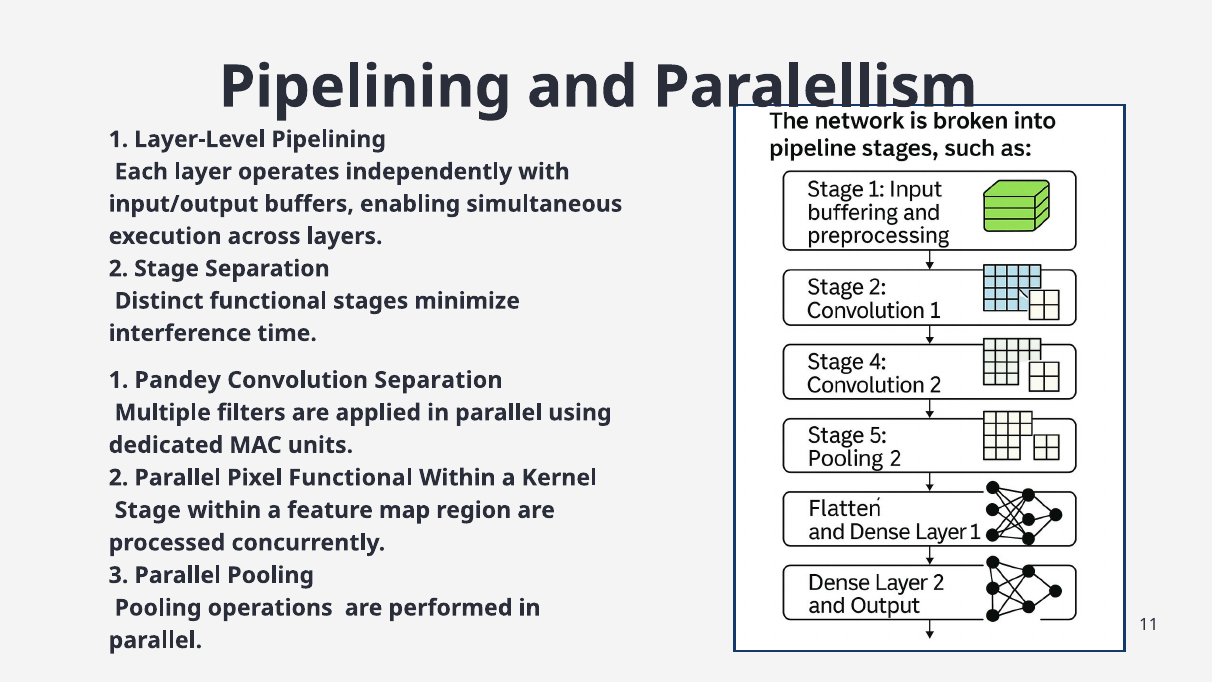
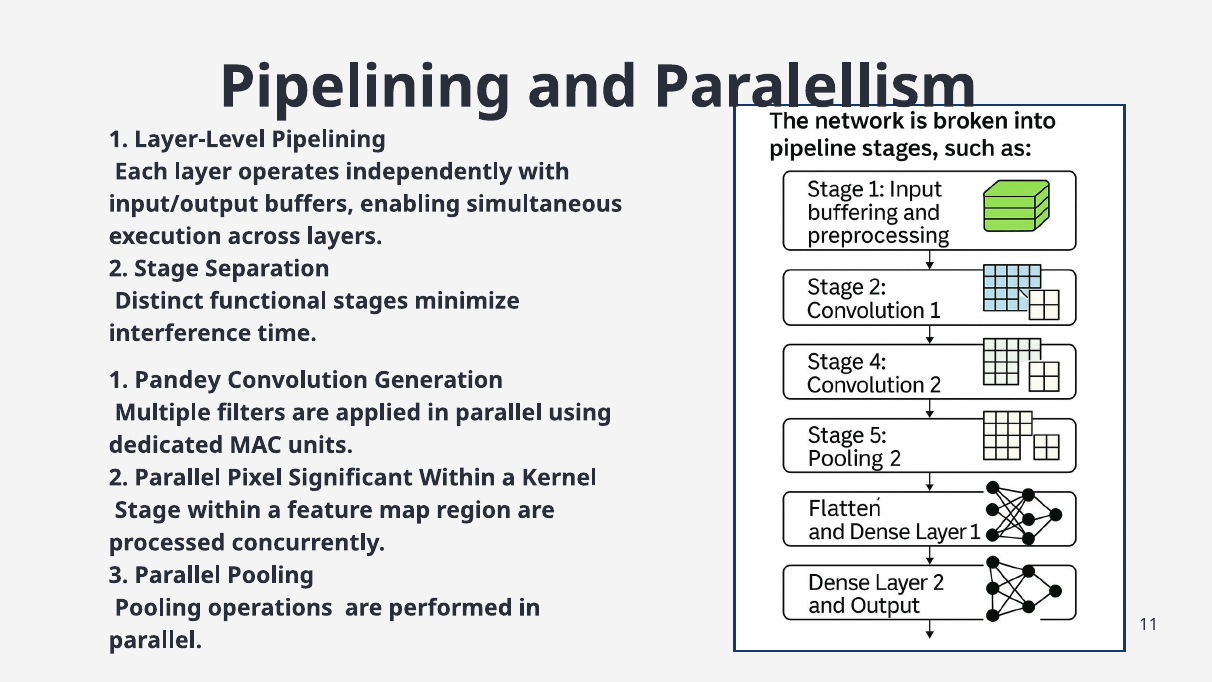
Convolution Separation: Separation -> Generation
Pixel Functional: Functional -> Significant
